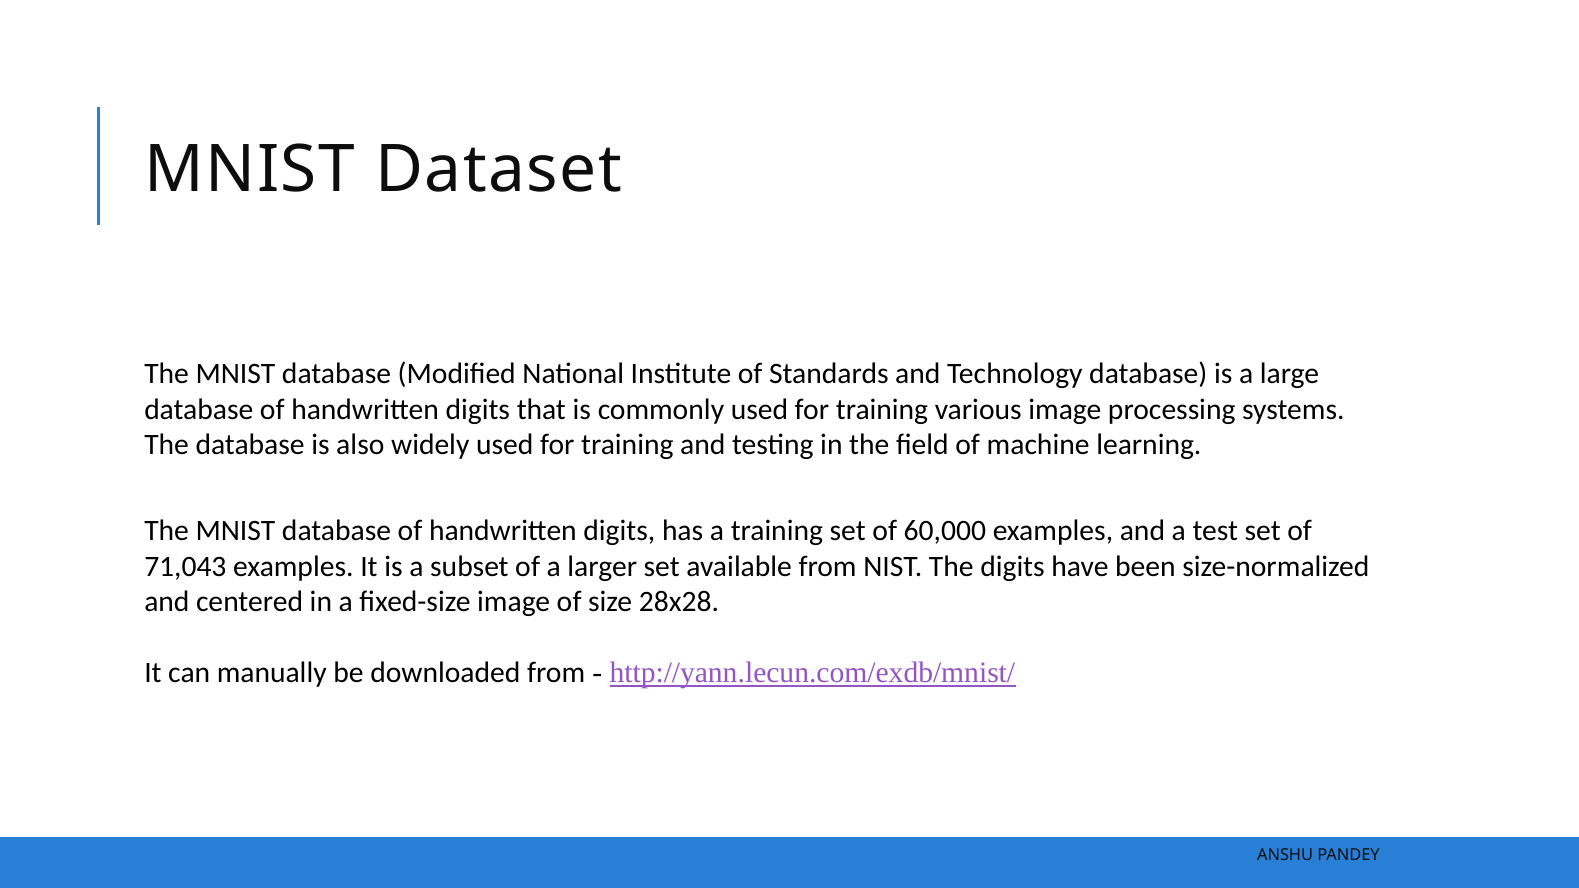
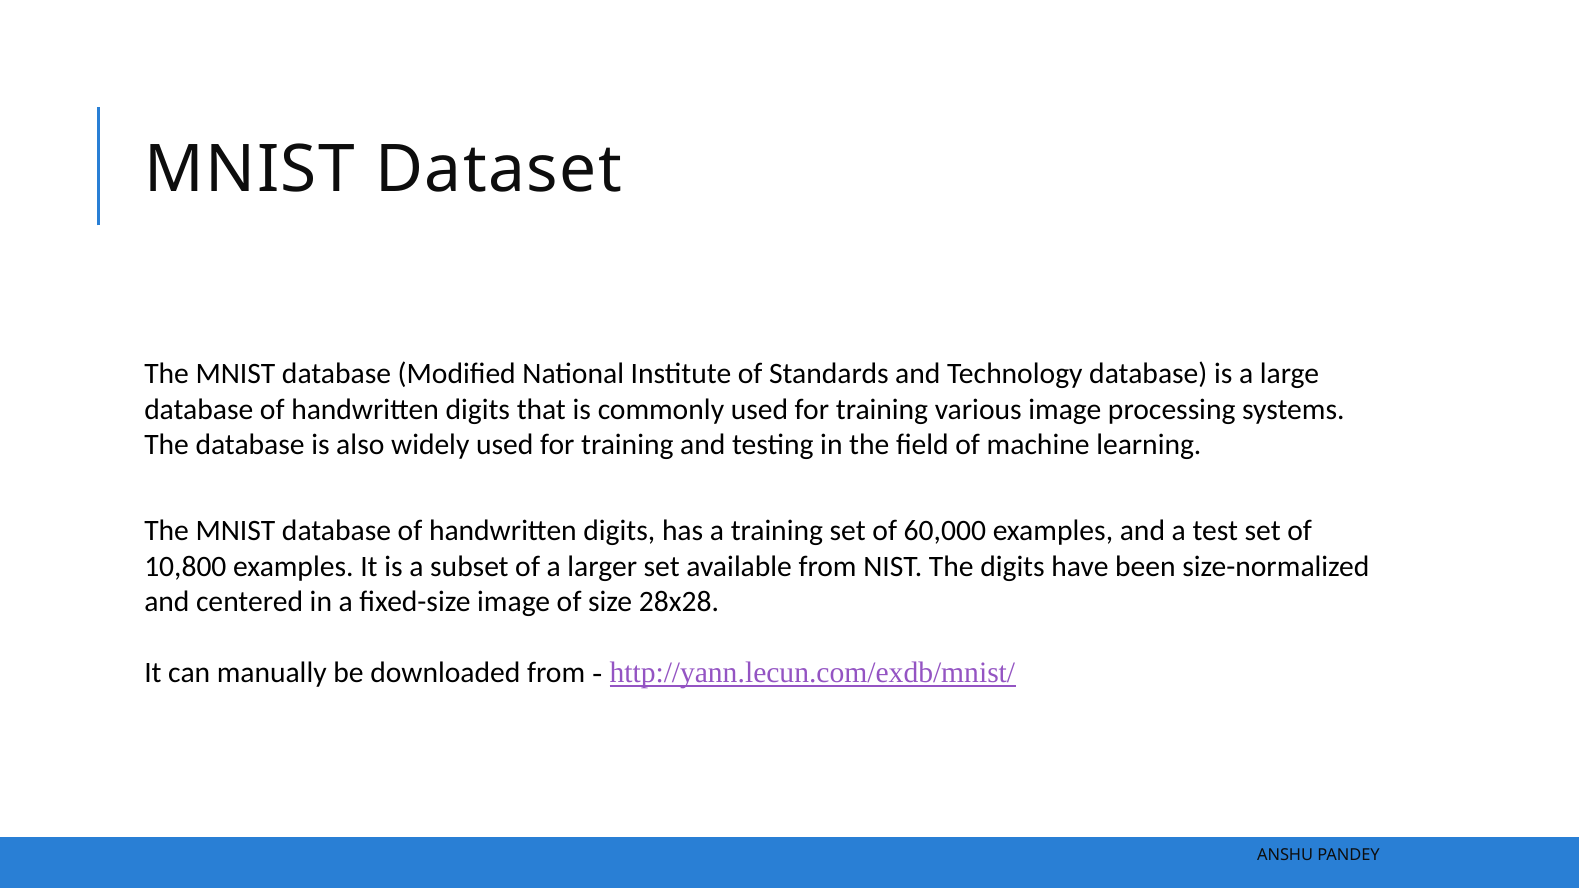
71,043: 71,043 -> 10,800
